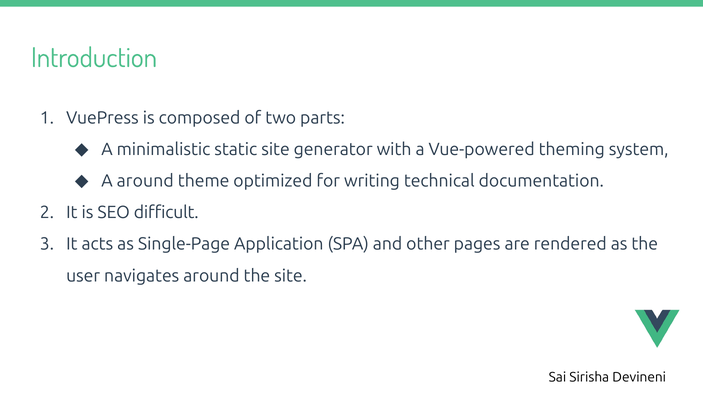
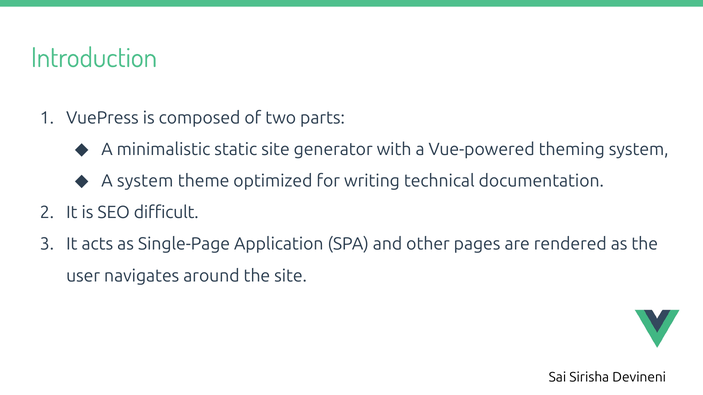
A around: around -> system
